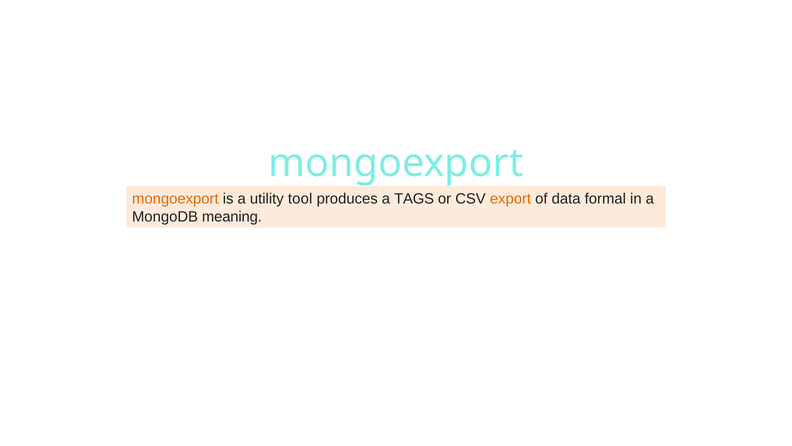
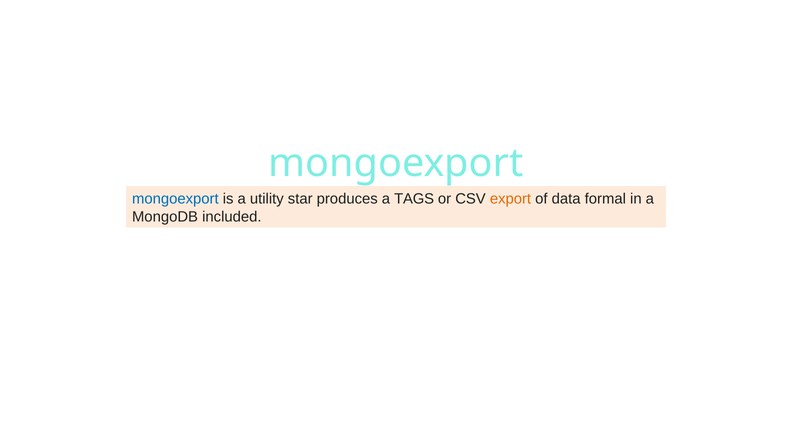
mongoexport at (175, 199) colour: orange -> blue
tool: tool -> star
meaning: meaning -> included
